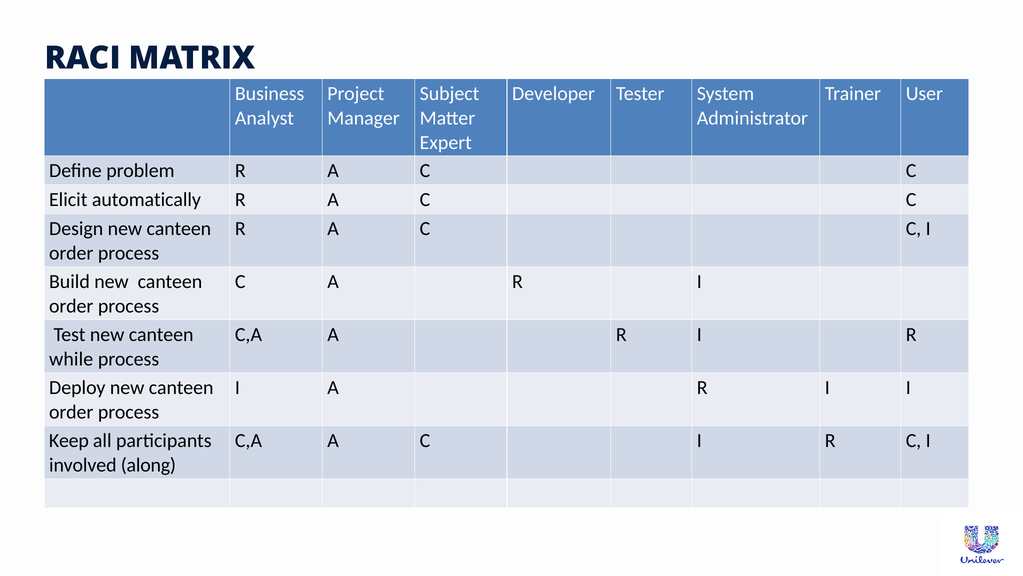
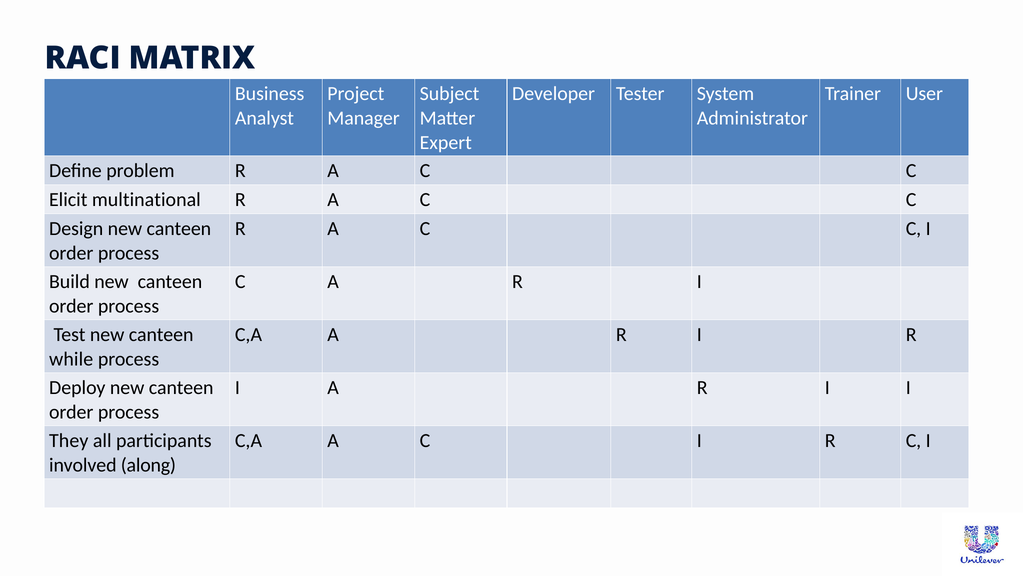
automatically: automatically -> multinational
Keep: Keep -> They
